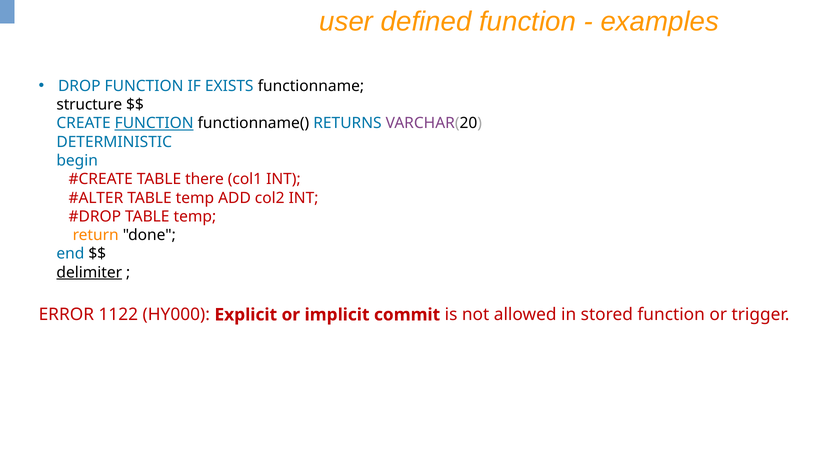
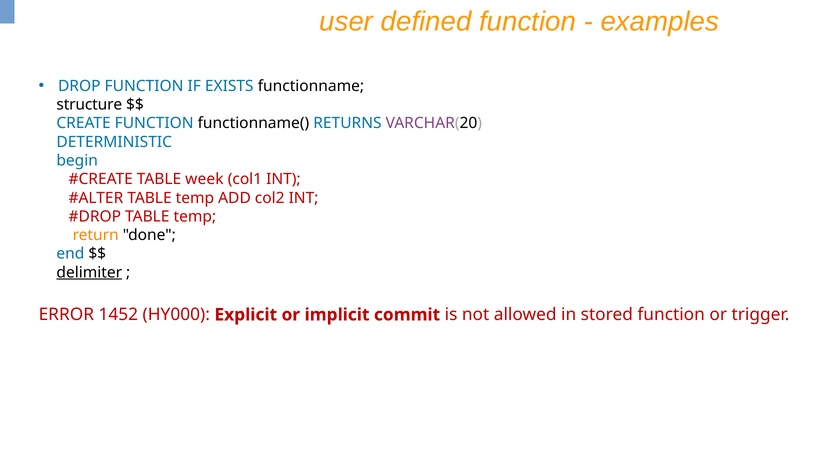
FUNCTION at (154, 123) underline: present -> none
there: there -> week
1122: 1122 -> 1452
